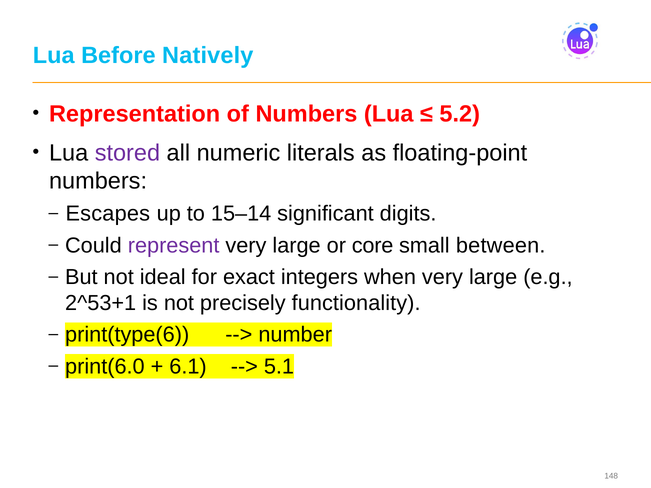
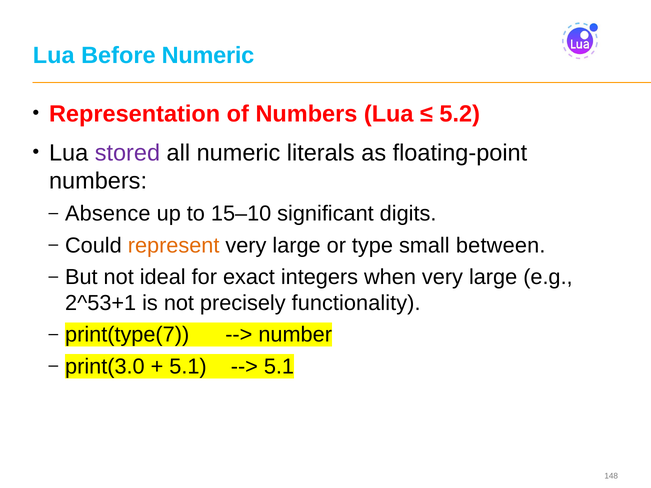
Before Natively: Natively -> Numeric
Escapes: Escapes -> Absence
15–14: 15–14 -> 15–10
represent colour: purple -> orange
core: core -> type
print(type(6: print(type(6 -> print(type(7
print(6.0: print(6.0 -> print(3.0
6.1 at (188, 367): 6.1 -> 5.1
